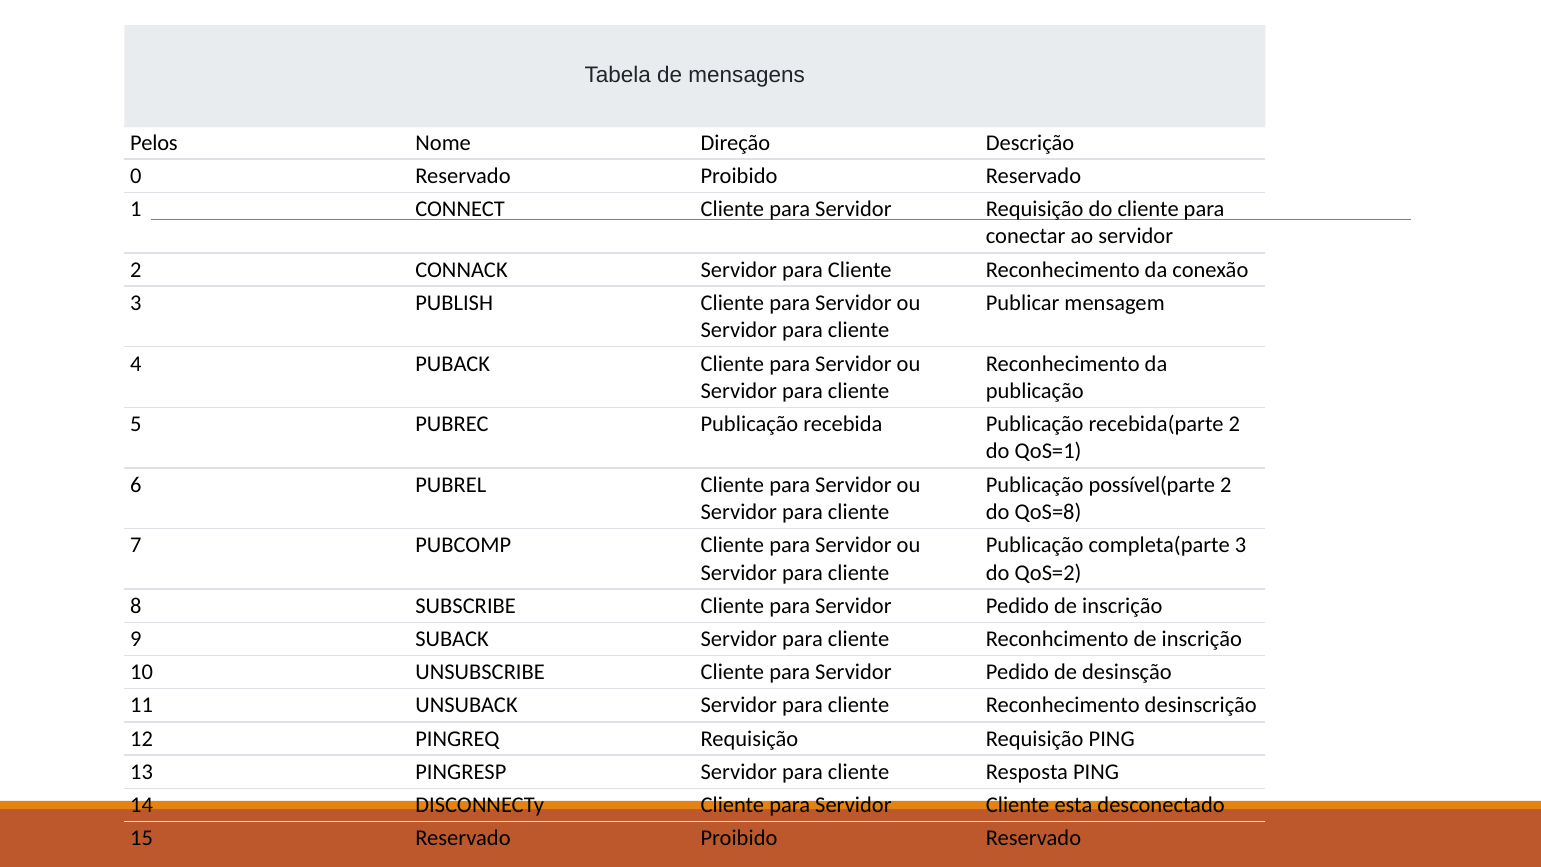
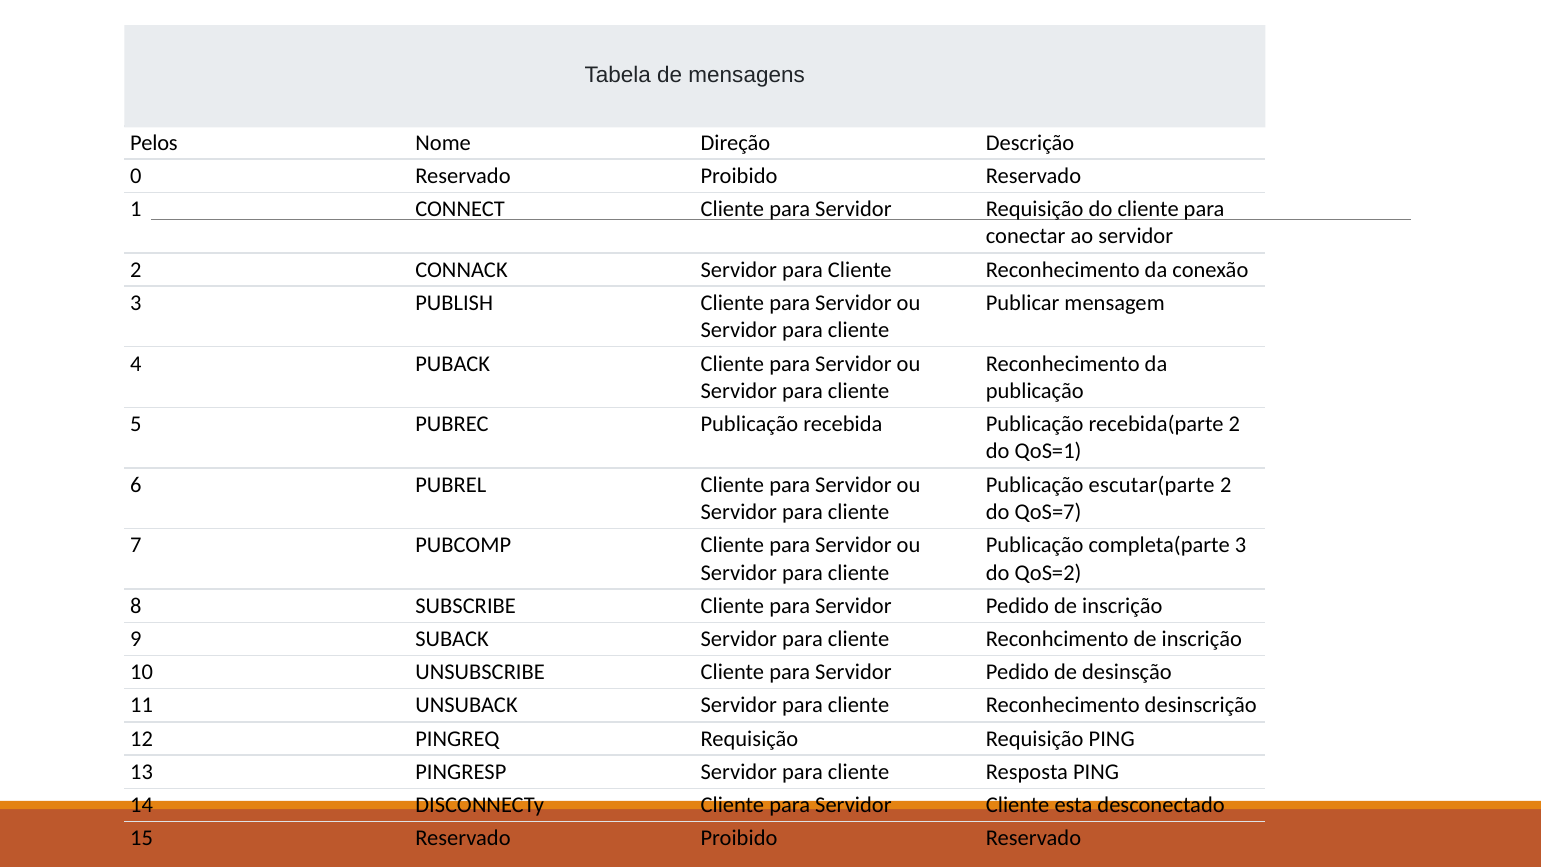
possível(parte: possível(parte -> escutar(parte
QoS=8: QoS=8 -> QoS=7
